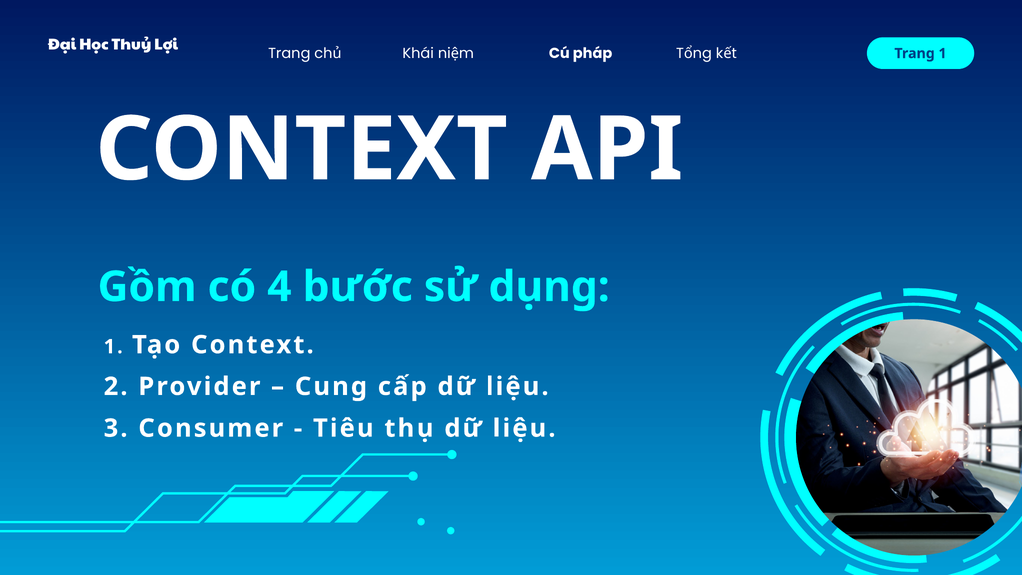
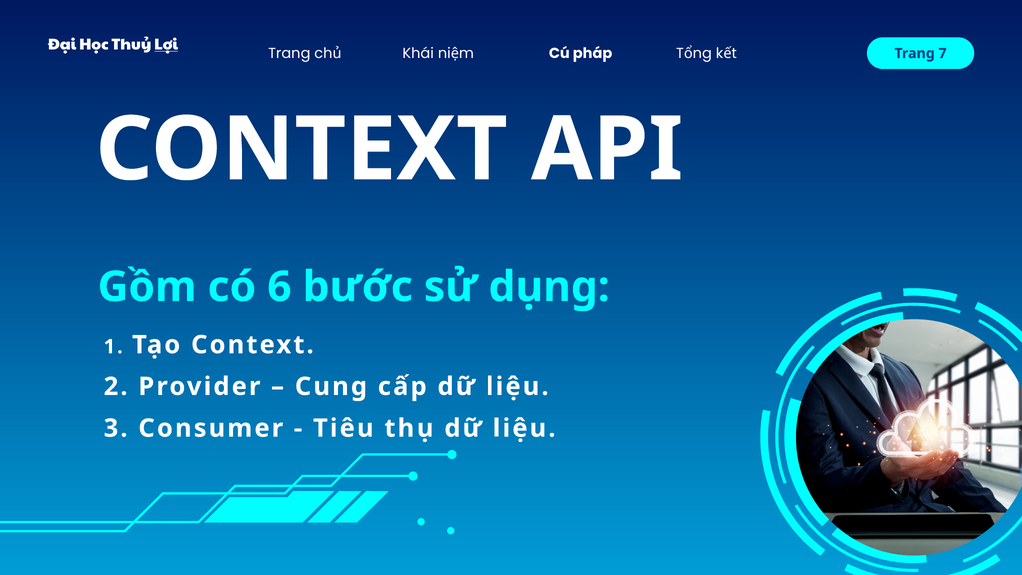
Lợi underline: none -> present
Trang 1: 1 -> 7
4: 4 -> 6
